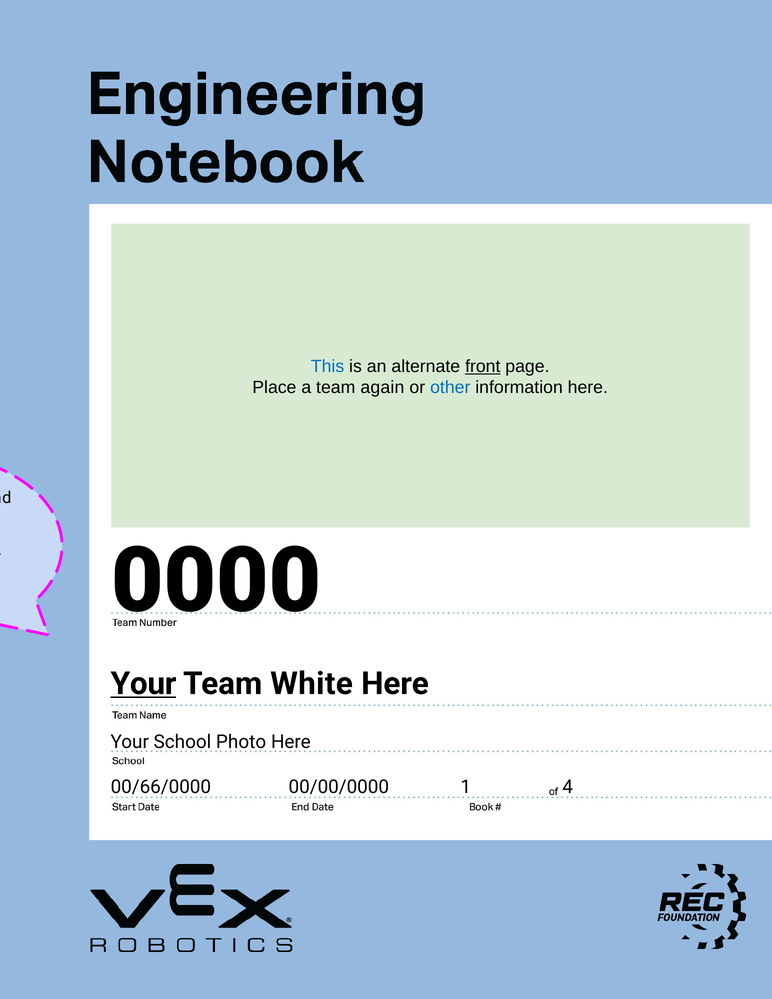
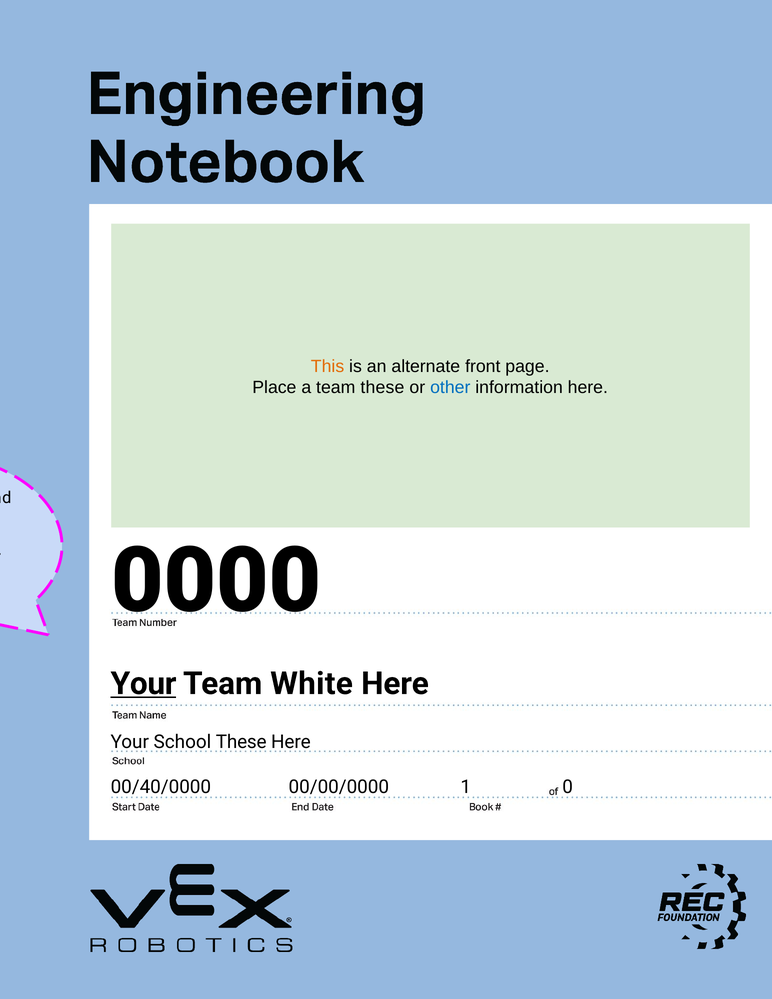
This colour: blue -> orange
front underline: present -> none
team again: again -> these
School Photo: Photo -> These
00/66/0000: 00/66/0000 -> 00/40/0000
4: 4 -> 0
